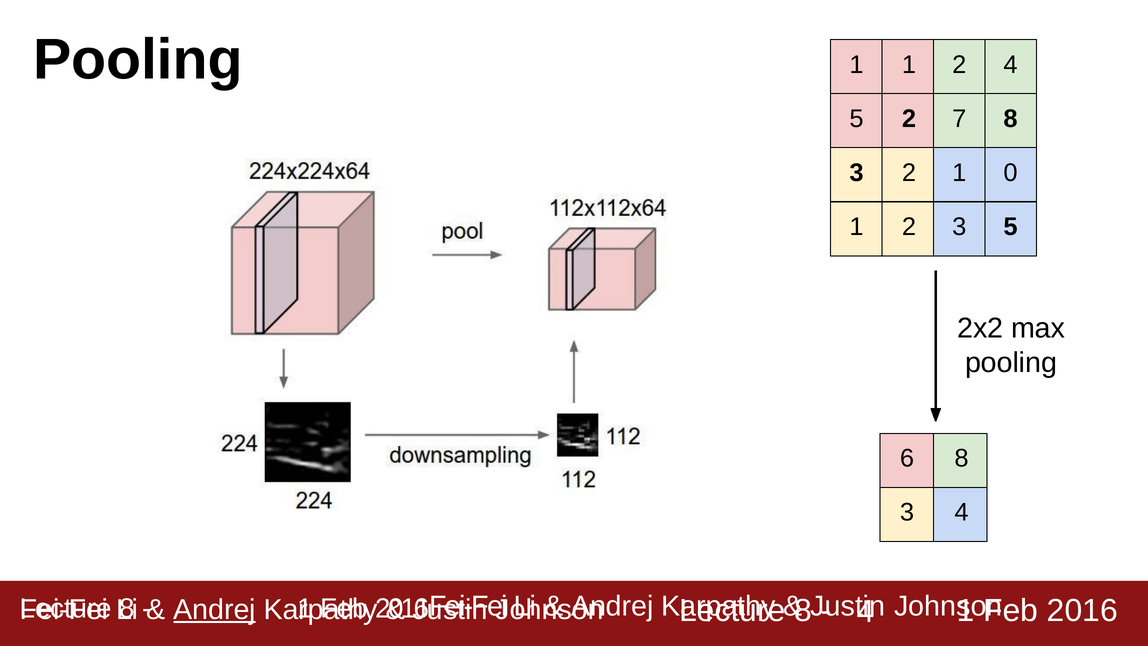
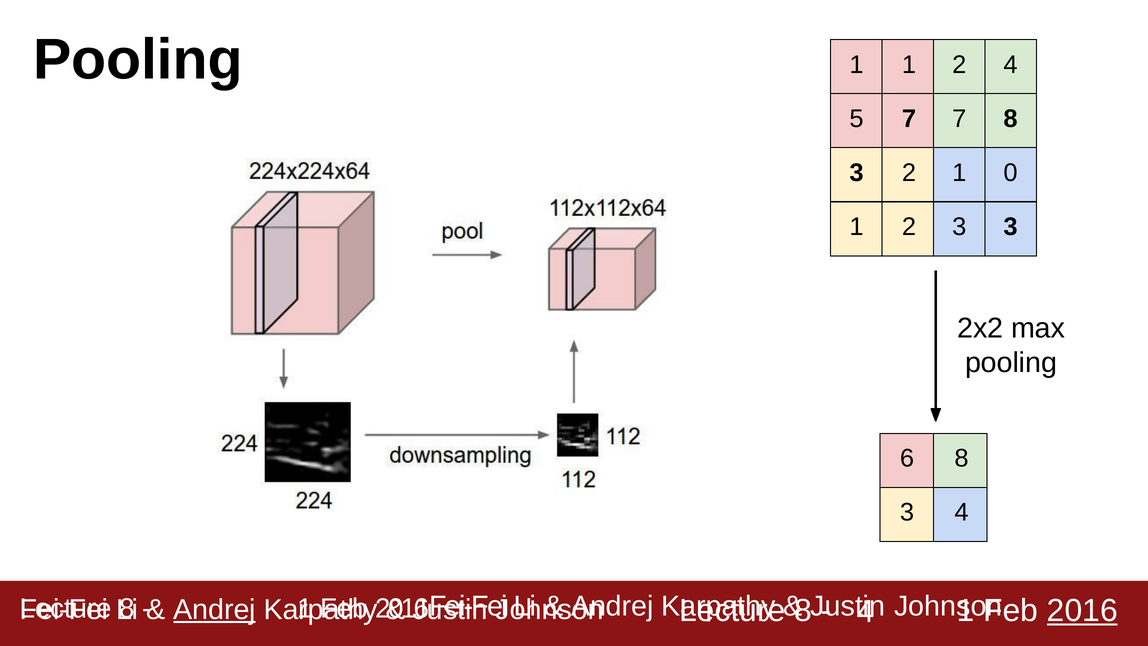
5 2: 2 -> 7
3 5: 5 -> 3
2016 underline: none -> present
